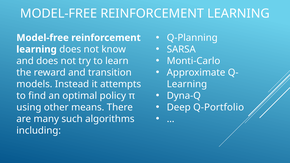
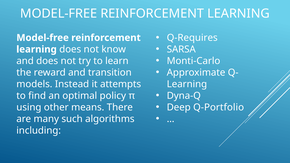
Q-Planning: Q-Planning -> Q-Requires
